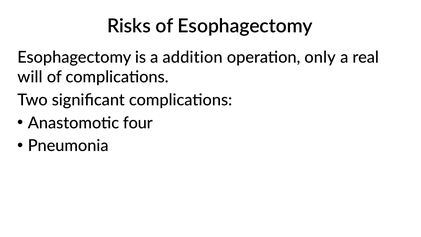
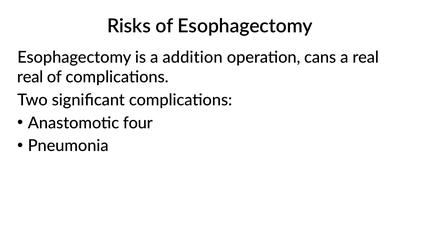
only: only -> cans
will at (30, 77): will -> real
